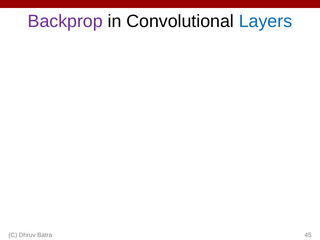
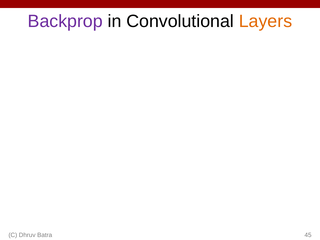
Layers colour: blue -> orange
